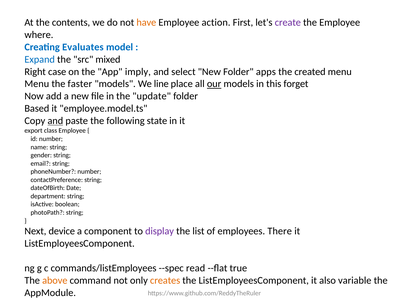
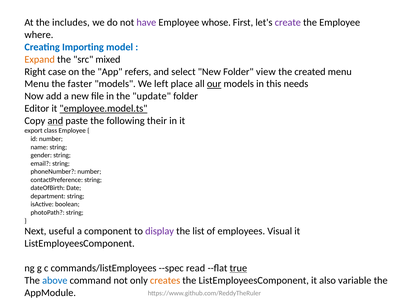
contents: contents -> includes
have colour: orange -> purple
action: action -> whose
Evaluates: Evaluates -> Importing
Expand colour: blue -> orange
imply: imply -> refers
apps: apps -> view
line: line -> left
forget: forget -> needs
Based: Based -> Editor
employee.model.ts underline: none -> present
state: state -> their
device: device -> useful
There: There -> Visual
true underline: none -> present
above colour: orange -> blue
